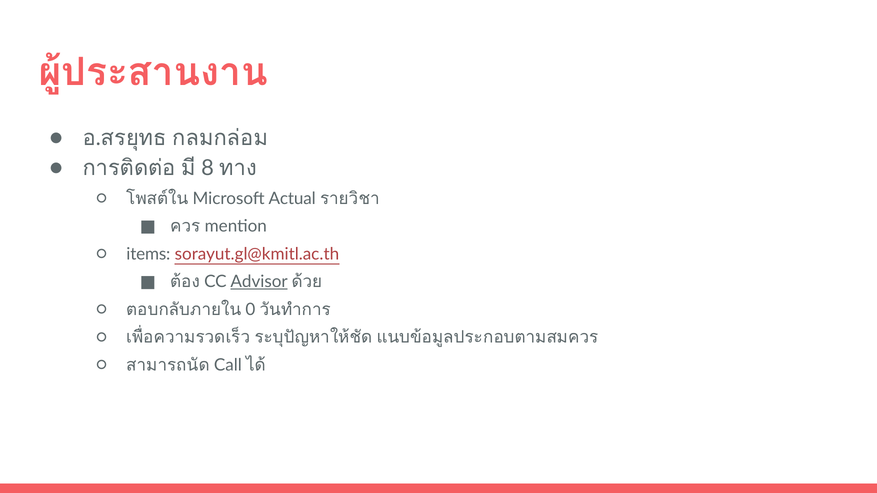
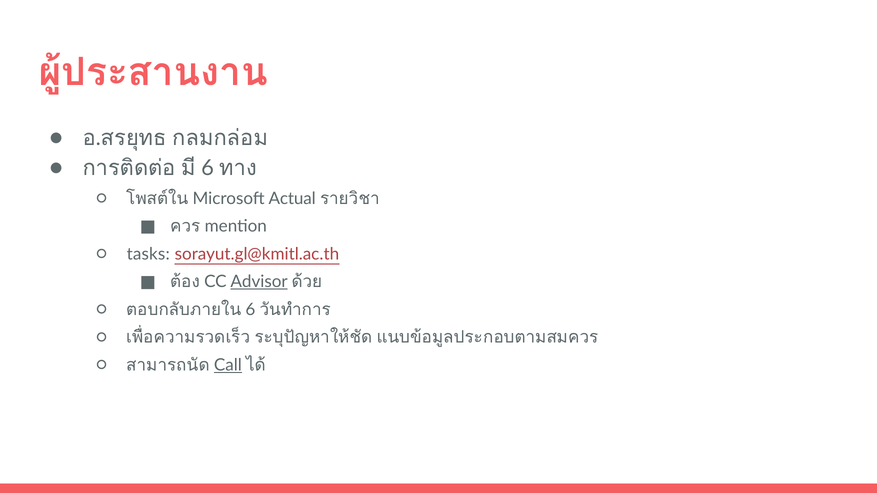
8 at (208, 168): 8 -> 6
items: items -> tasks
0 at (250, 310): 0 -> 6
Call underline: none -> present
